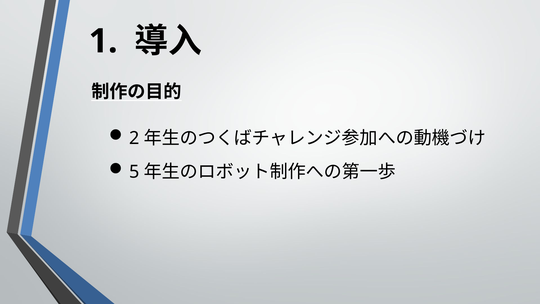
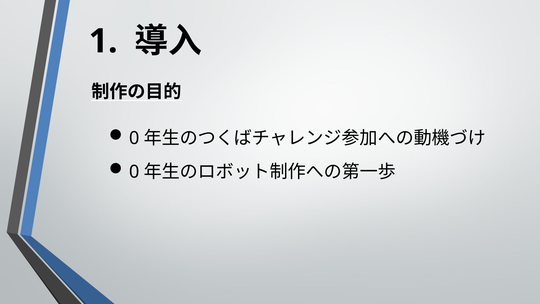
2 at (134, 138): 2 -> 0
5 at (134, 172): 5 -> 0
